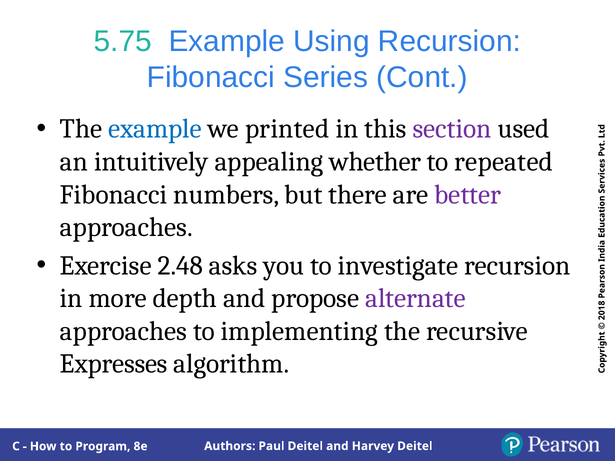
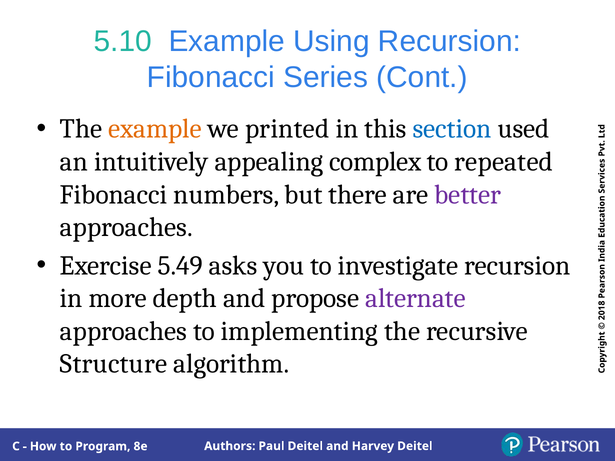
5.75: 5.75 -> 5.10
example at (155, 129) colour: blue -> orange
section colour: purple -> blue
whether: whether -> complex
2.48: 2.48 -> 5.49
Expresses: Expresses -> Structure
